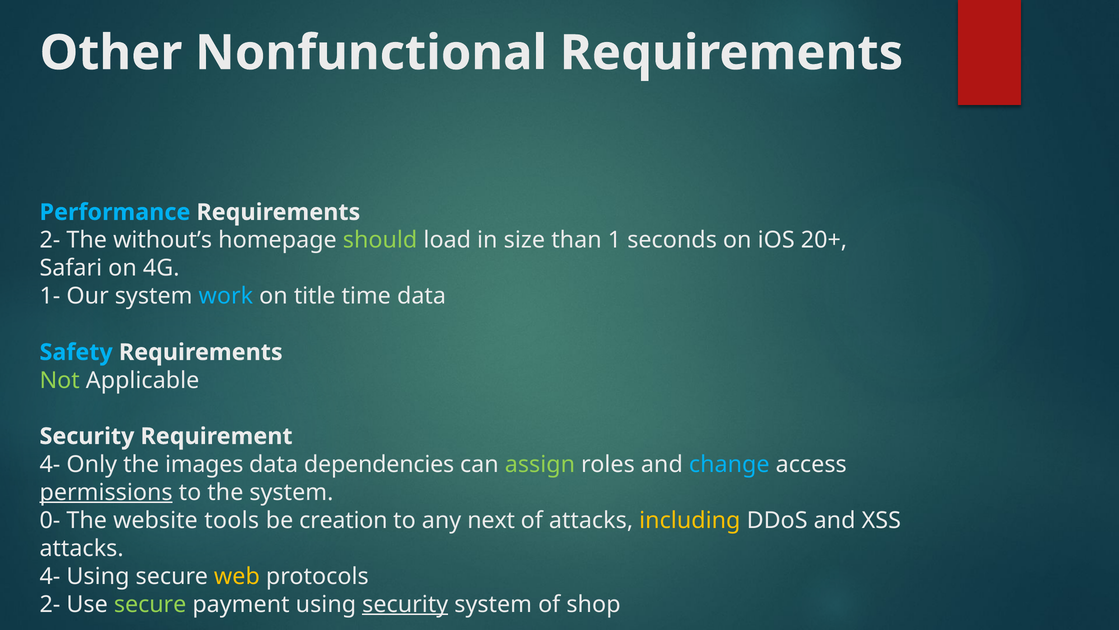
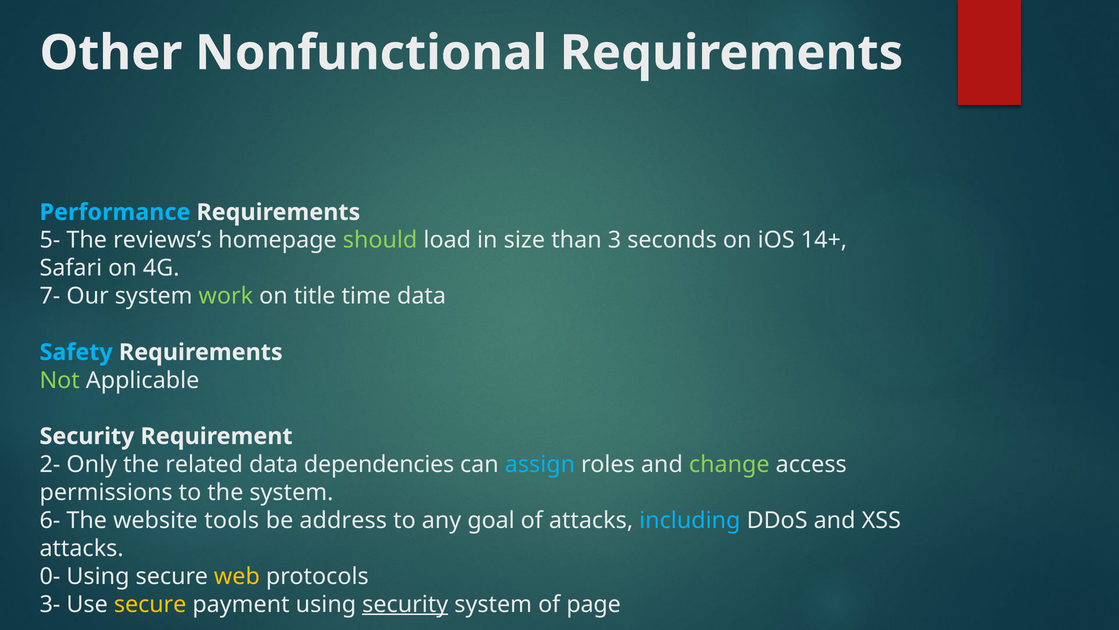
2- at (50, 240): 2- -> 5-
without’s: without’s -> reviews’s
1: 1 -> 3
20+: 20+ -> 14+
1-: 1- -> 7-
work colour: light blue -> light green
4- at (50, 464): 4- -> 2-
images: images -> related
assign colour: light green -> light blue
change colour: light blue -> light green
permissions underline: present -> none
0-: 0- -> 6-
creation: creation -> address
next: next -> goal
including colour: yellow -> light blue
4- at (50, 576): 4- -> 0-
2- at (50, 604): 2- -> 3-
secure at (150, 604) colour: light green -> yellow
shop: shop -> page
